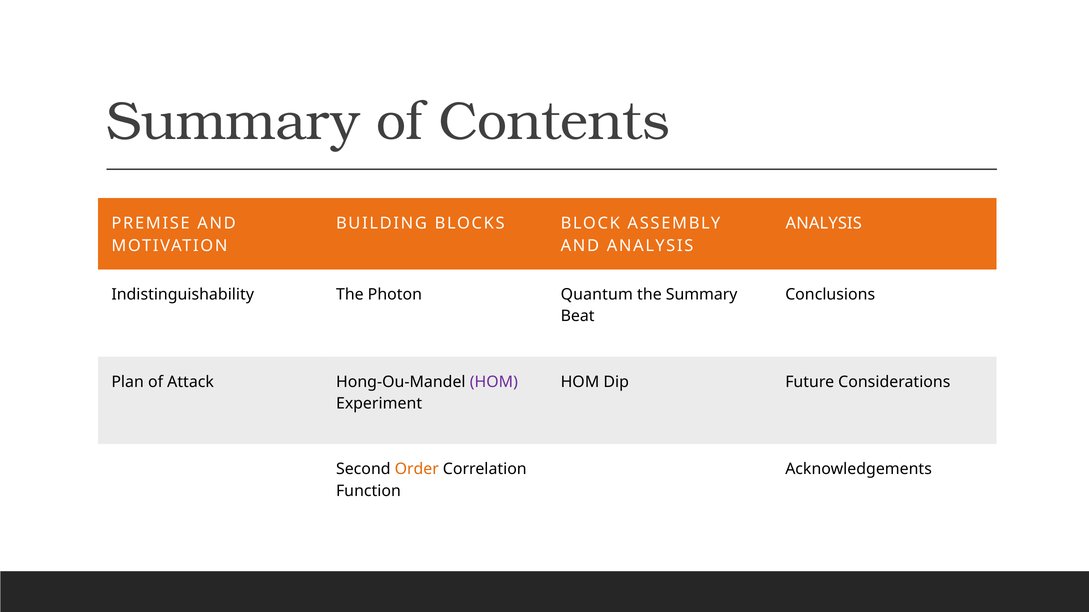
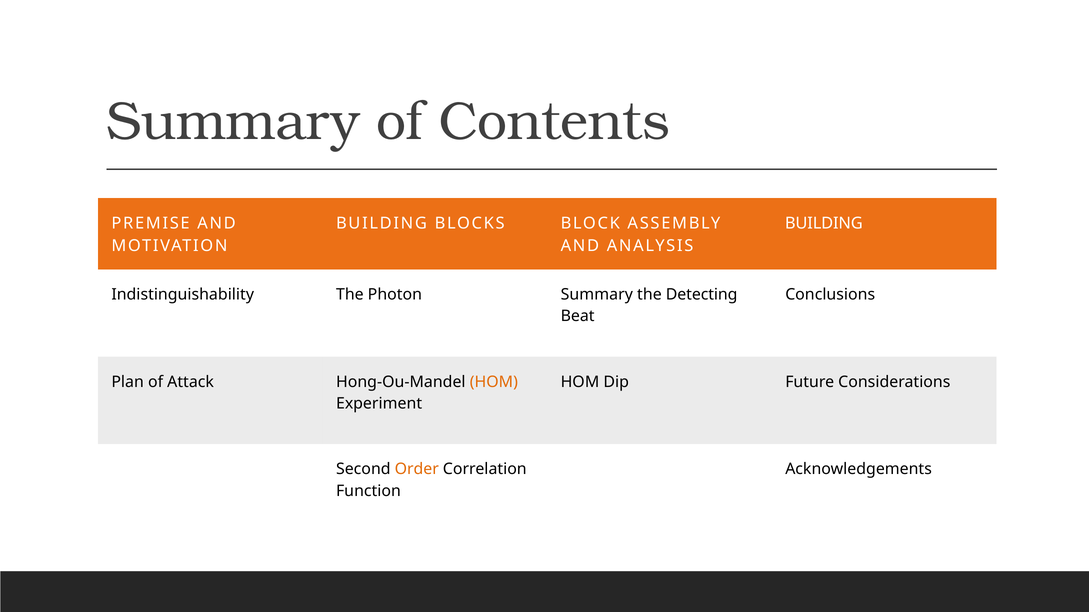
ANALYSIS at (824, 224): ANALYSIS -> BUILDING
Photon Quantum: Quantum -> Summary
the Summary: Summary -> Detecting
HOM at (494, 382) colour: purple -> orange
